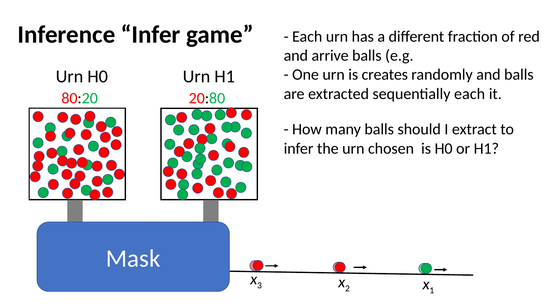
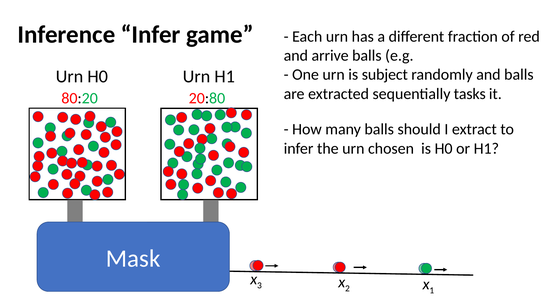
creates: creates -> subject
sequentially each: each -> tasks
